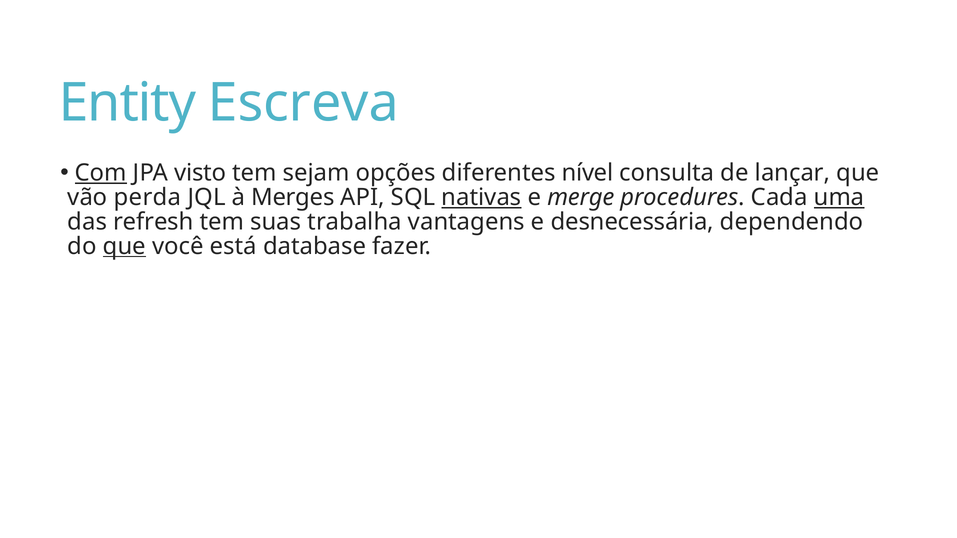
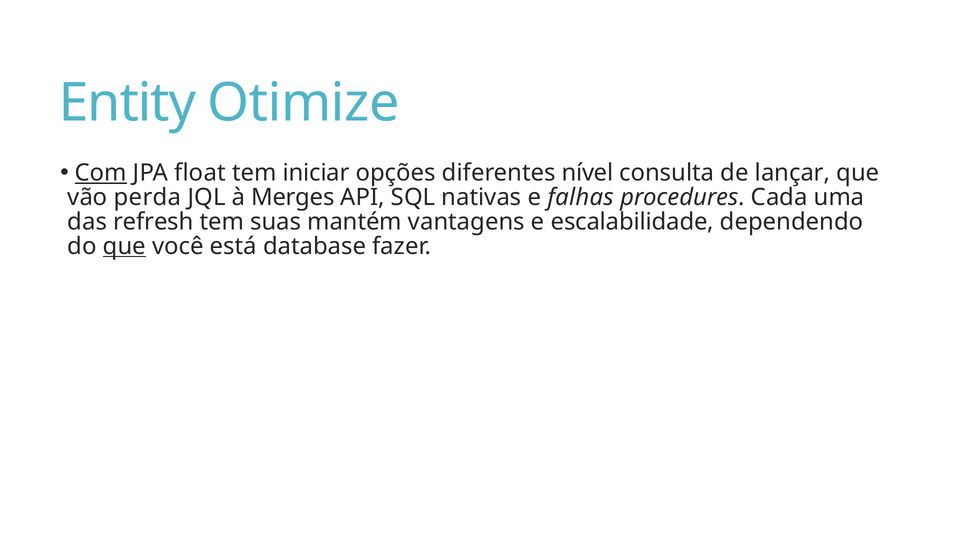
Escreva: Escreva -> Otimize
visto: visto -> float
sejam: sejam -> iniciar
nativas underline: present -> none
merge: merge -> falhas
uma underline: present -> none
trabalha: trabalha -> mantém
desnecessária: desnecessária -> escalabilidade
